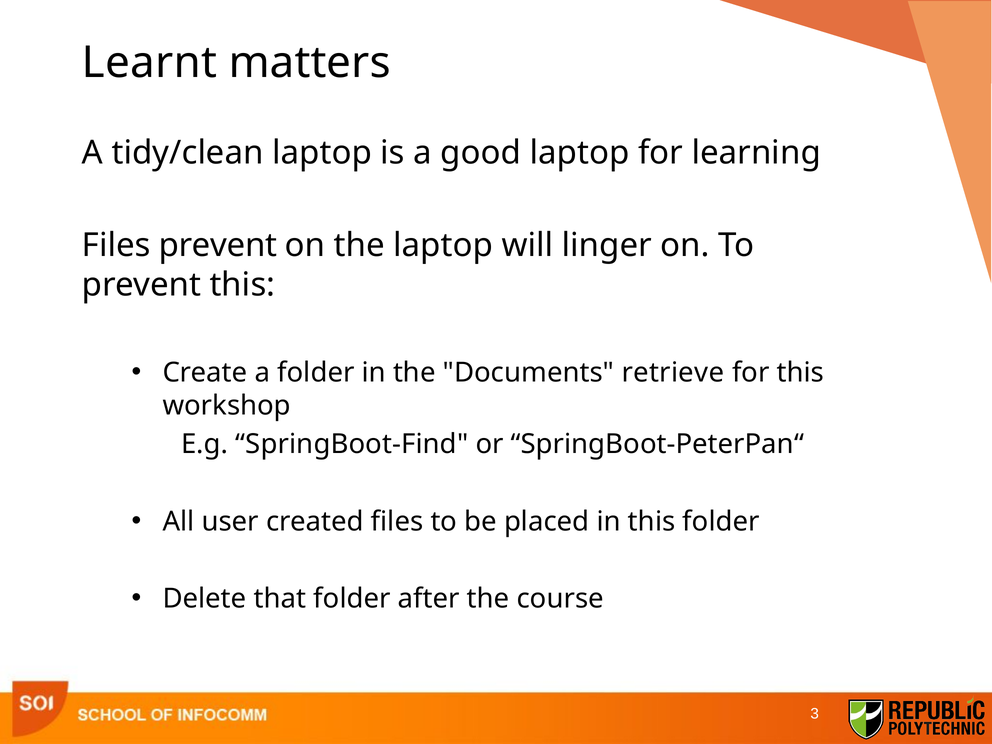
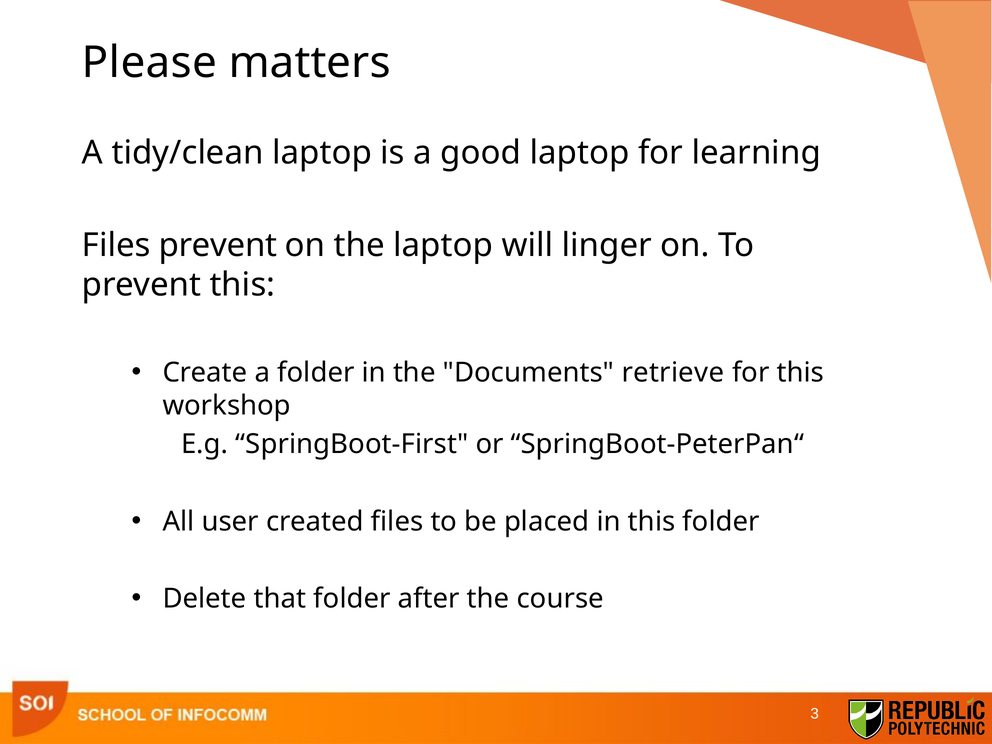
Learnt: Learnt -> Please
SpringBoot-Find: SpringBoot-Find -> SpringBoot-First
